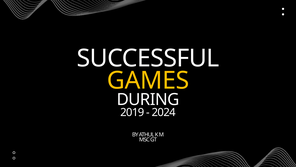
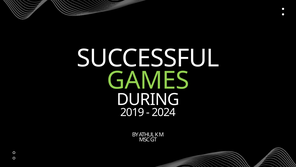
GAMES colour: yellow -> light green
